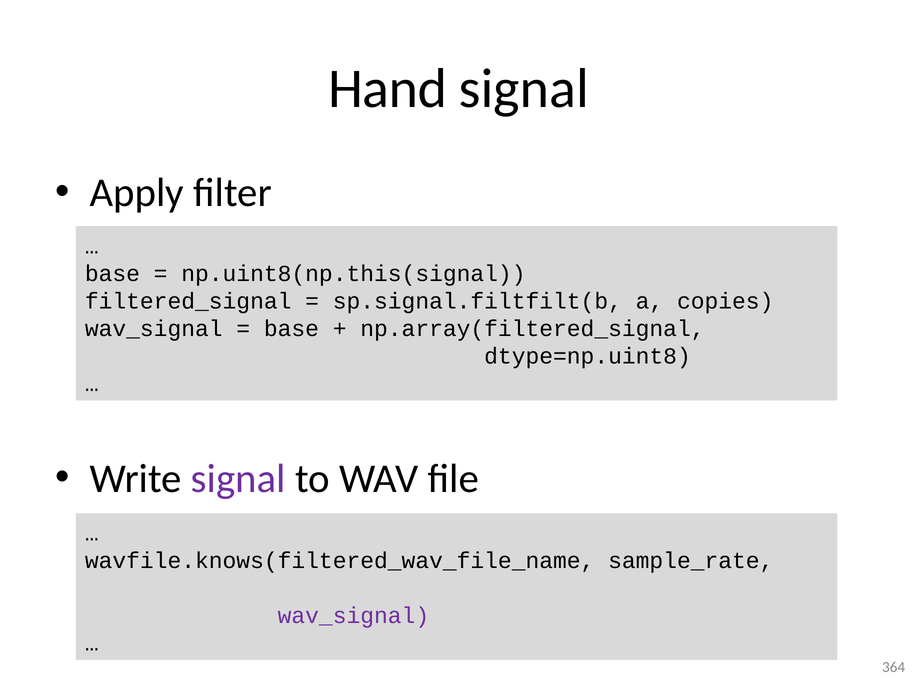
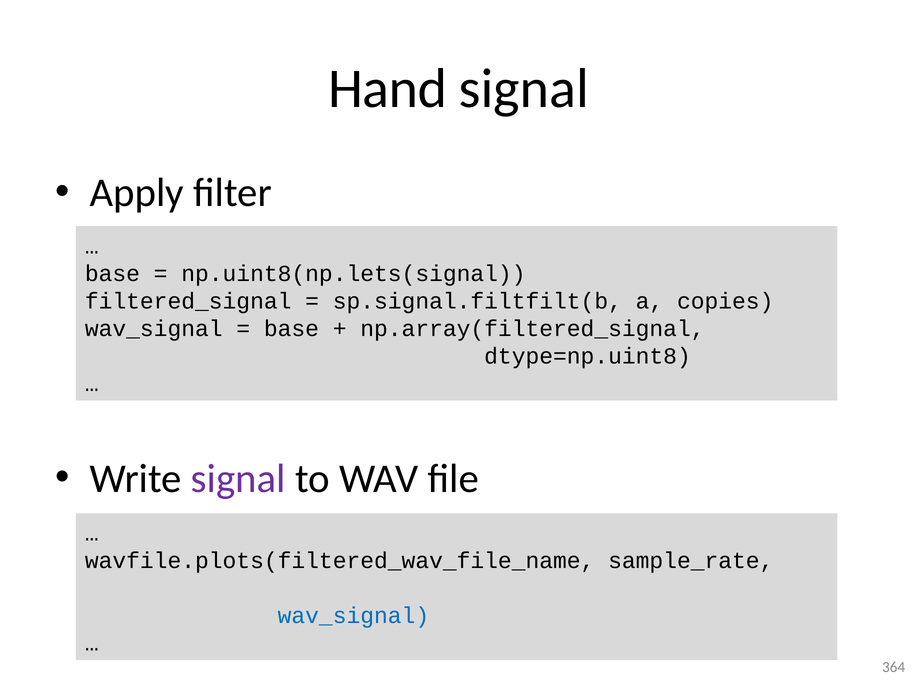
np.uint8(np.this(signal: np.uint8(np.this(signal -> np.uint8(np.lets(signal
wavfile.knows(filtered_wav_file_name: wavfile.knows(filtered_wav_file_name -> wavfile.plots(filtered_wav_file_name
wav_signal at (353, 615) colour: purple -> blue
